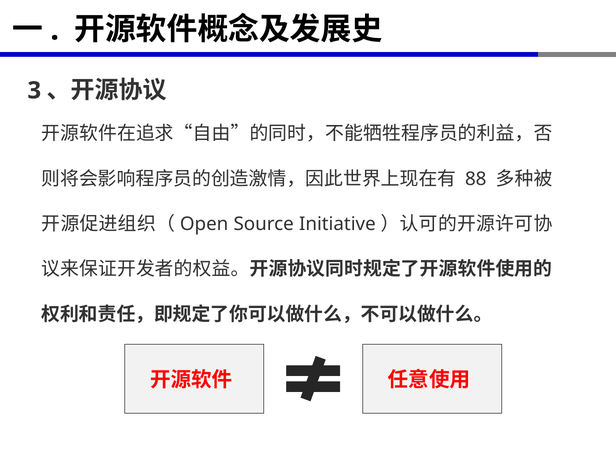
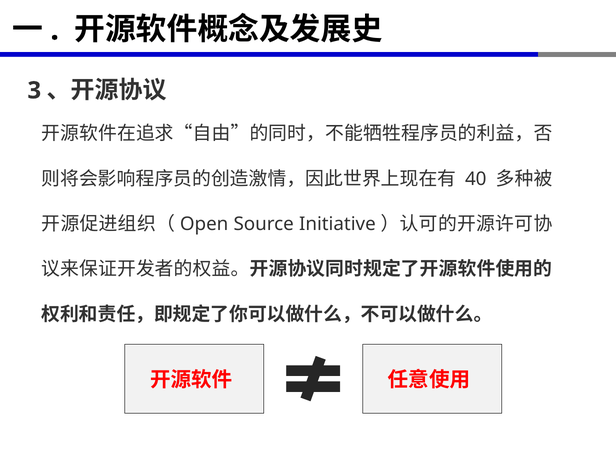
88: 88 -> 40
